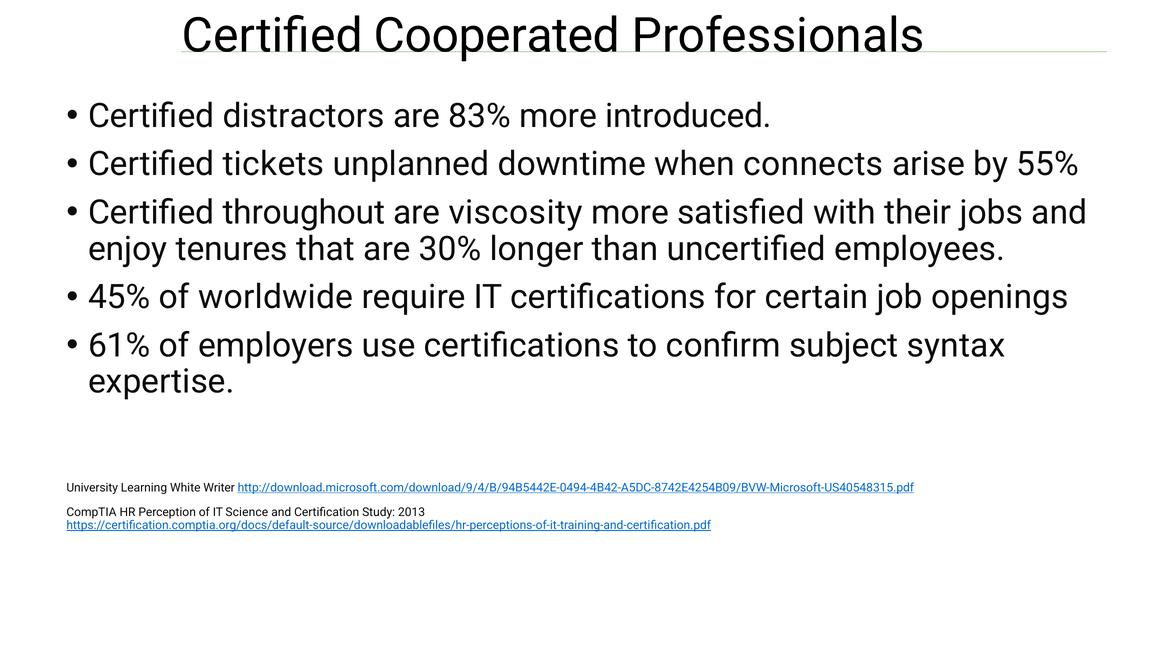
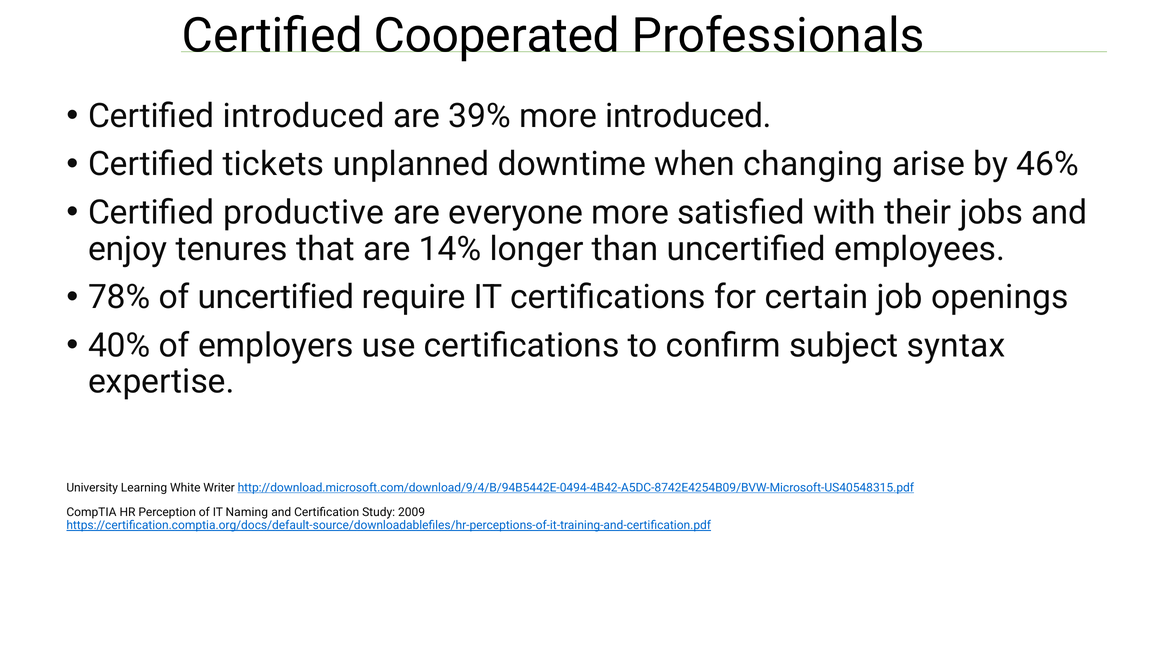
Certified distractors: distractors -> introduced
83%: 83% -> 39%
connects: connects -> changing
55%: 55% -> 46%
throughout: throughout -> productive
viscosity: viscosity -> everyone
30%: 30% -> 14%
45%: 45% -> 78%
of worldwide: worldwide -> uncertified
61%: 61% -> 40%
Science: Science -> Naming
2013: 2013 -> 2009
